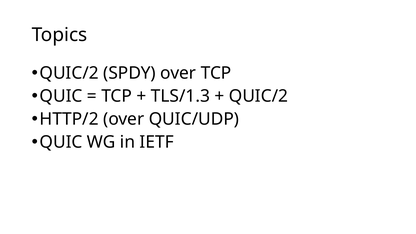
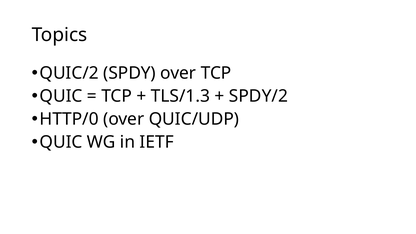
QUIC/2 at (258, 96): QUIC/2 -> SPDY/2
HTTP/2: HTTP/2 -> HTTP/0
